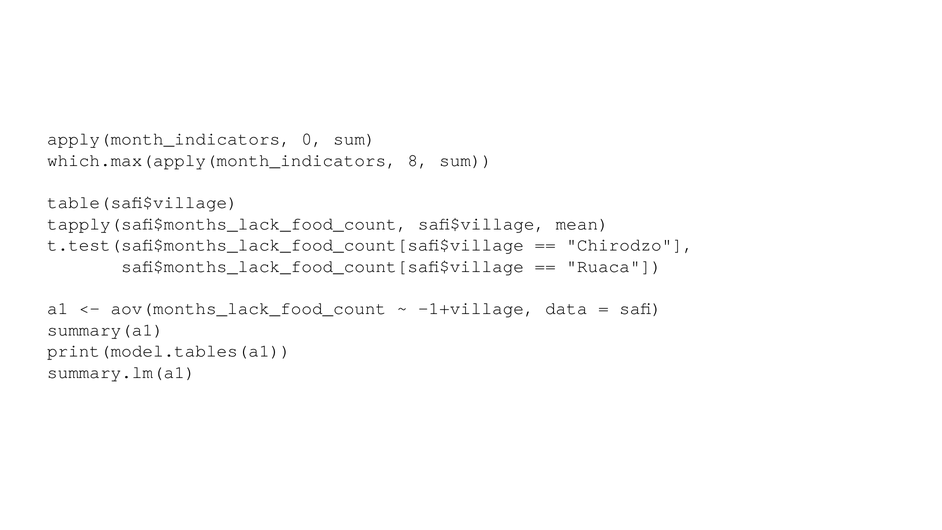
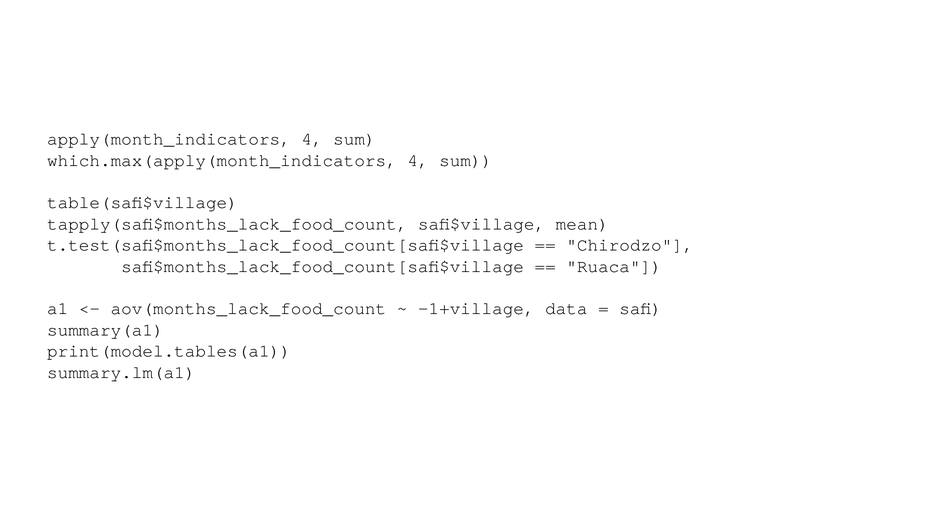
apply(month_indicators 0: 0 -> 4
which.max(apply(month_indicators 8: 8 -> 4
